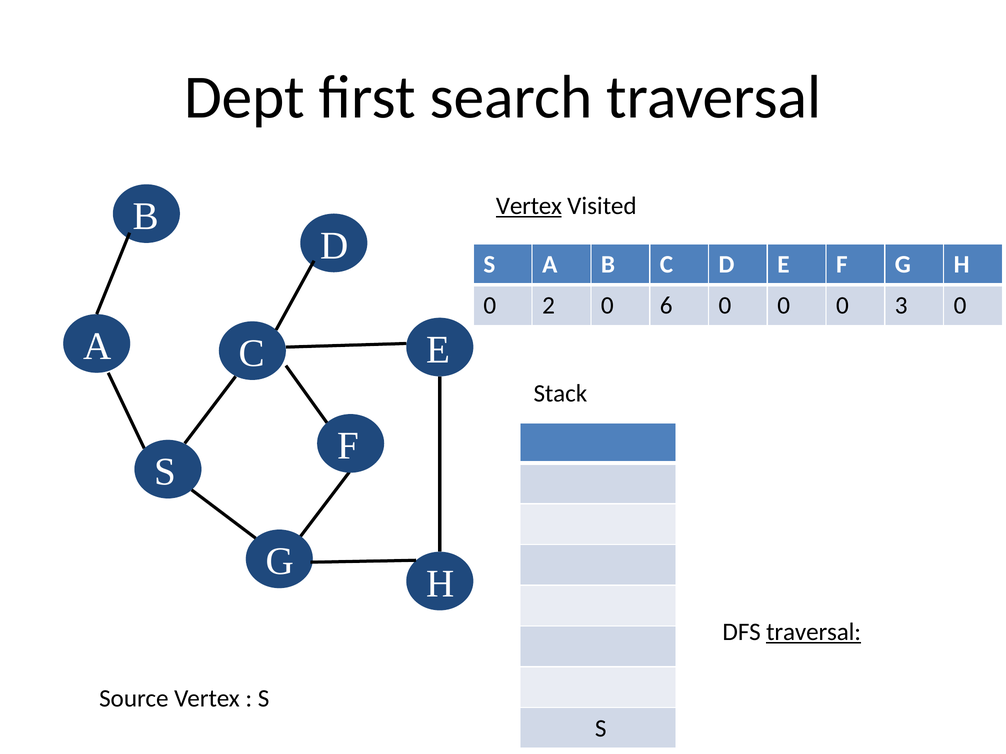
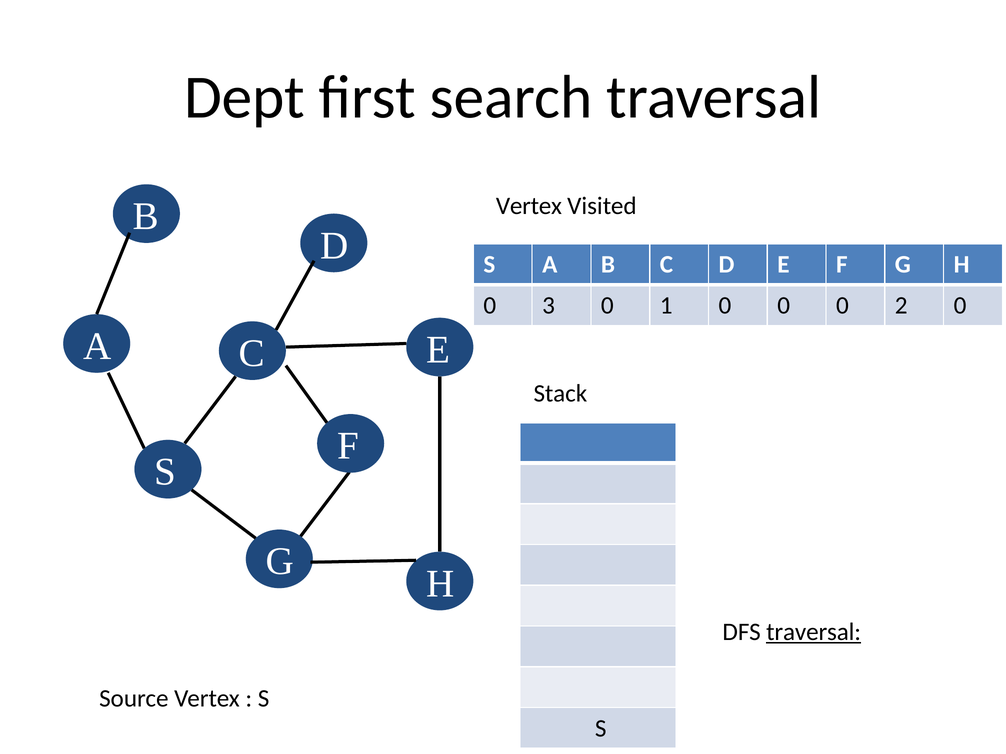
Vertex at (529, 206) underline: present -> none
2: 2 -> 3
6: 6 -> 1
3: 3 -> 2
